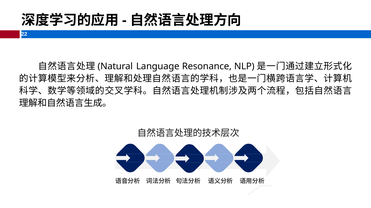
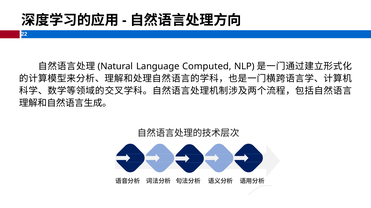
Resonance: Resonance -> Computed
